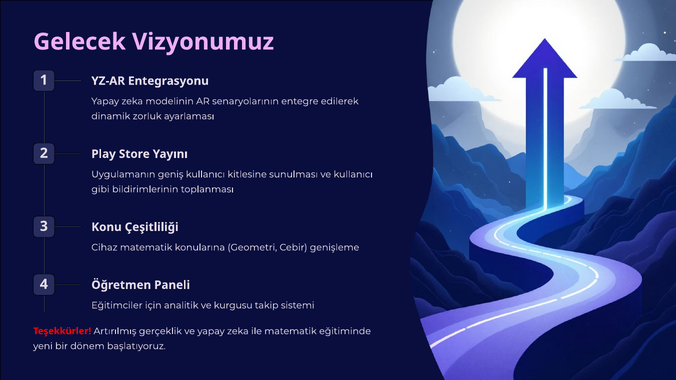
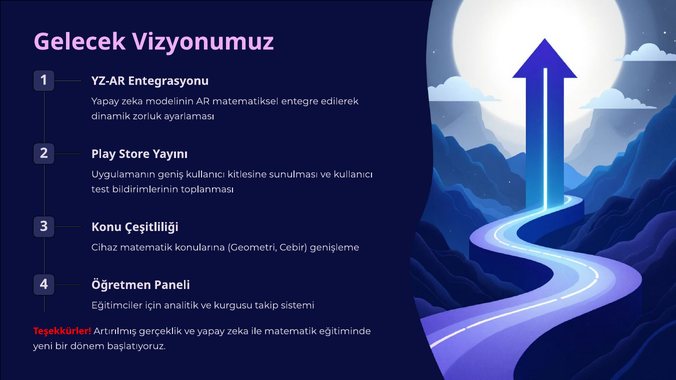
senaryolarının: senaryolarının -> matematiksel
gibi: gibi -> test
